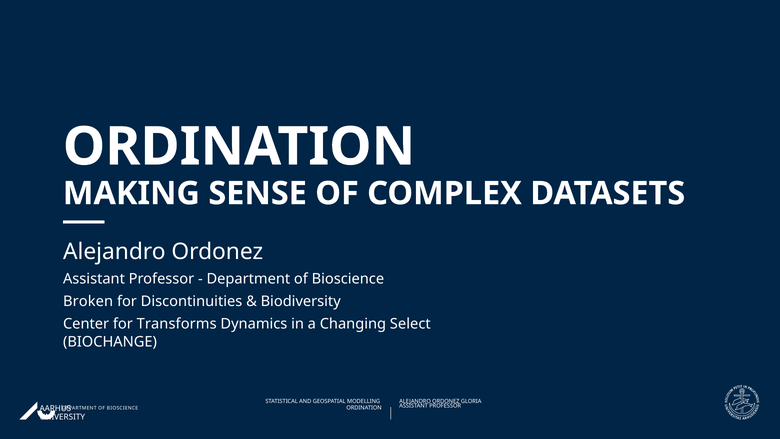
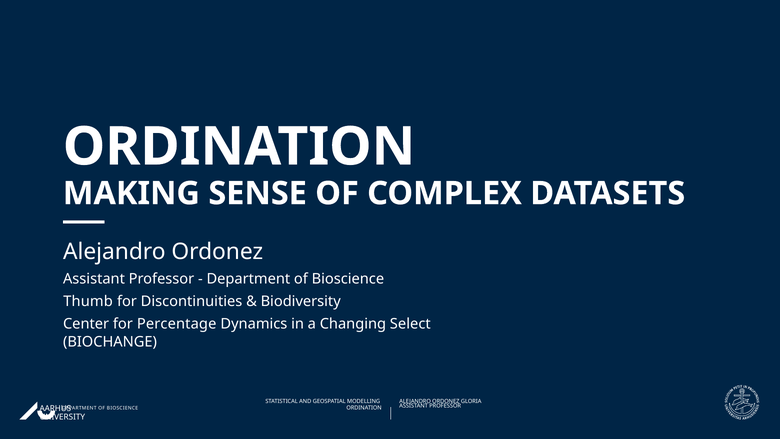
Broken: Broken -> Thumb
Transforms: Transforms -> Percentage
